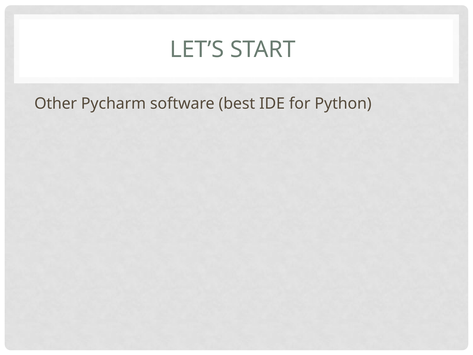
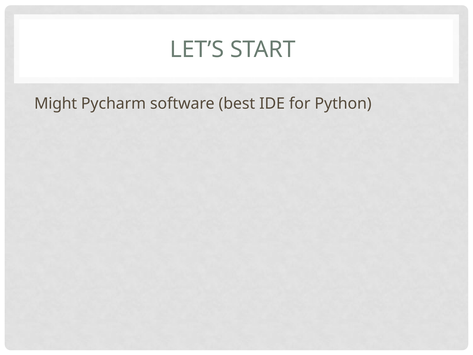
Other: Other -> Might
